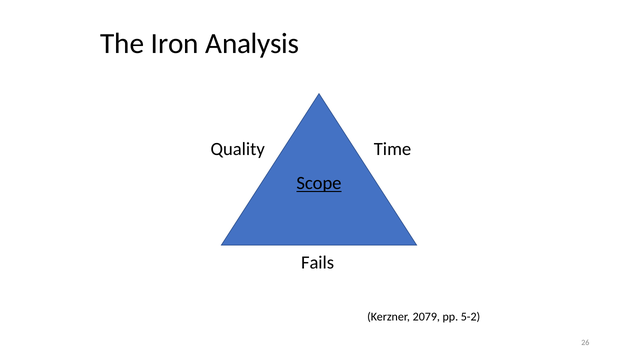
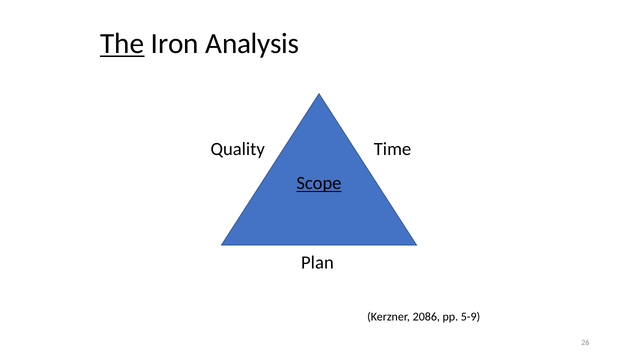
The underline: none -> present
Fails: Fails -> Plan
2079: 2079 -> 2086
5-2: 5-2 -> 5-9
